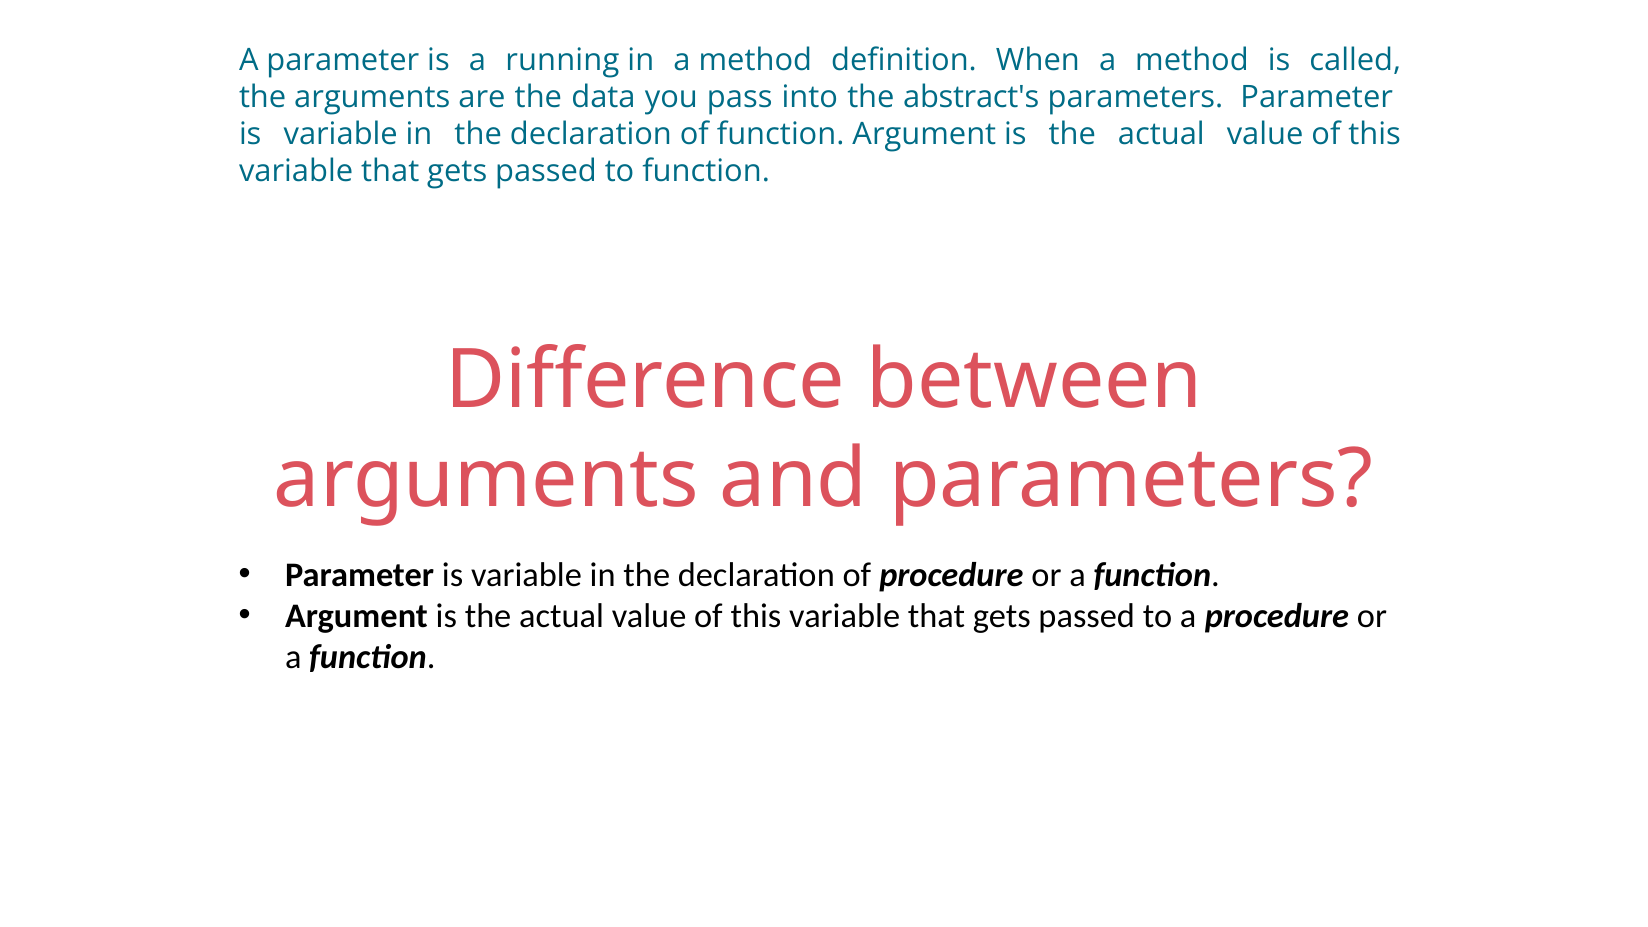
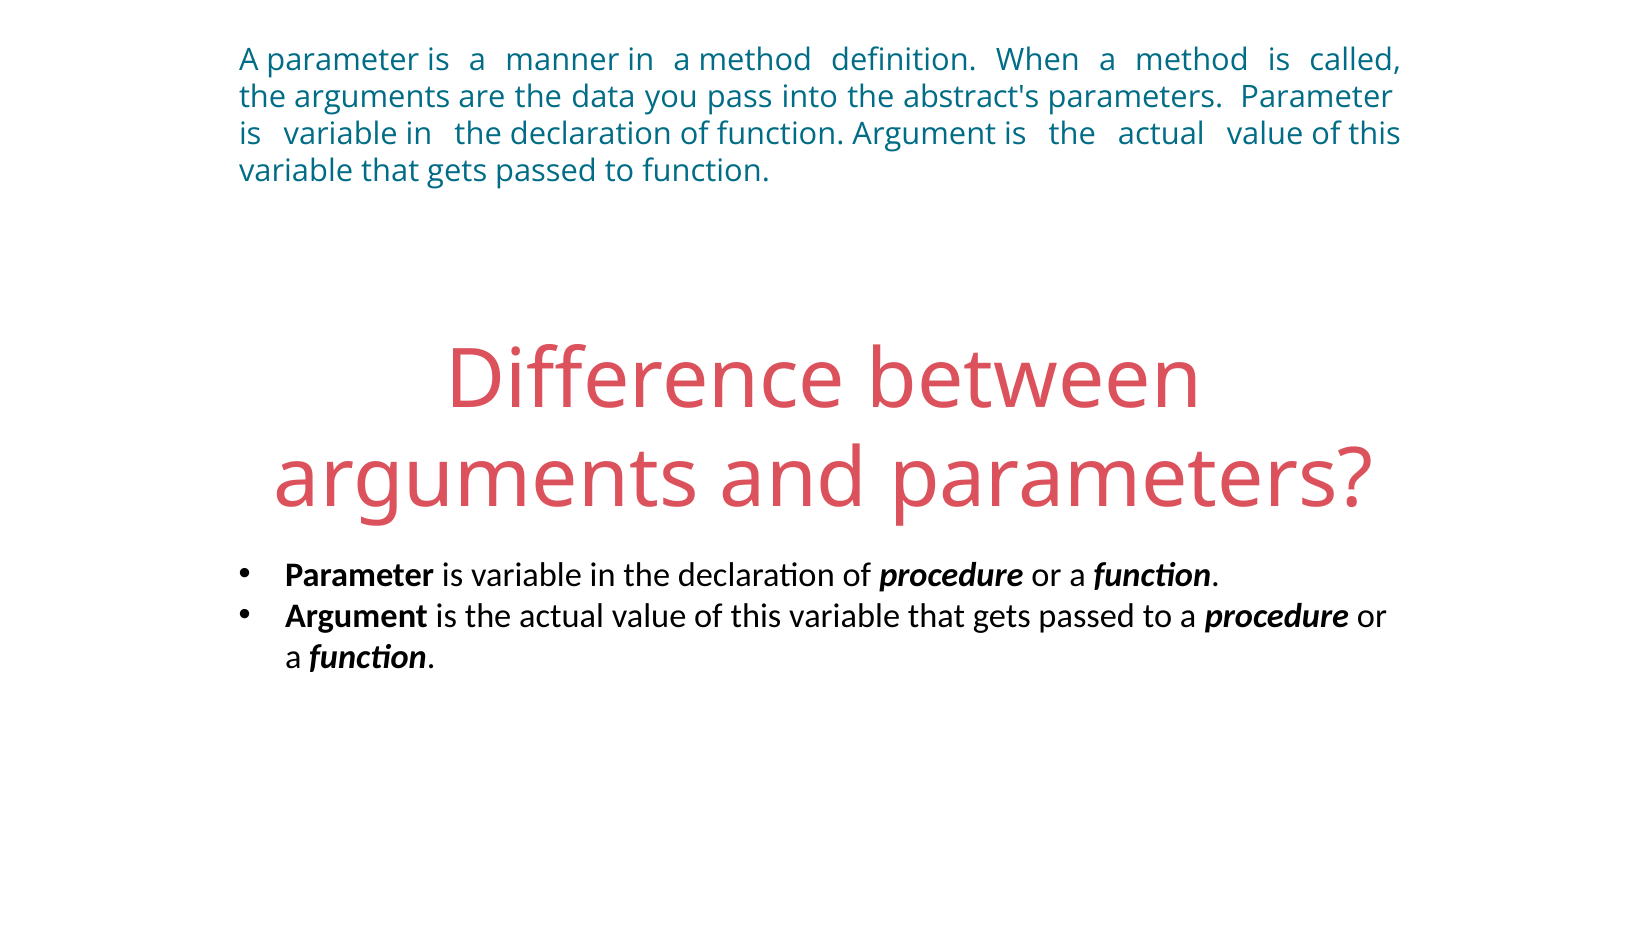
running: running -> manner
